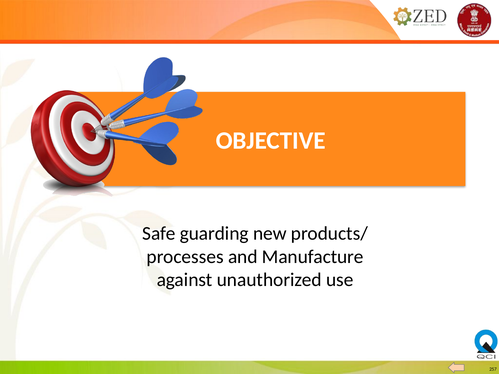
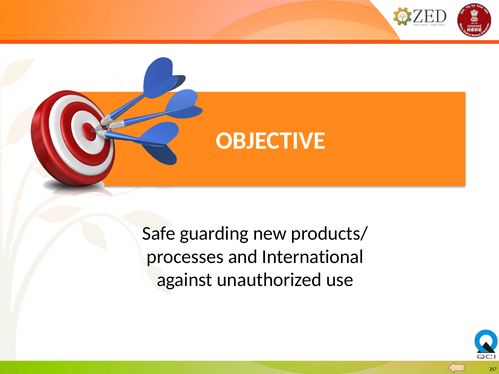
Manufacture: Manufacture -> International
